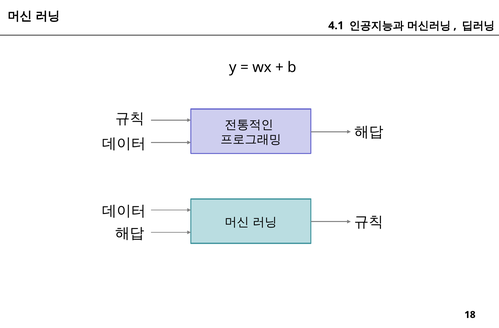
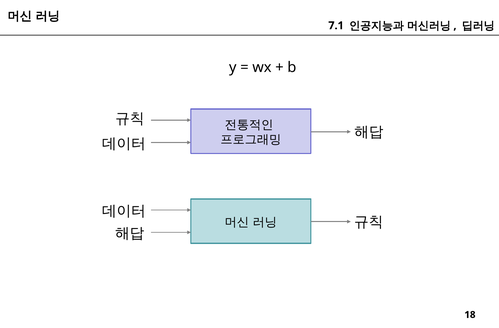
4.1: 4.1 -> 7.1
